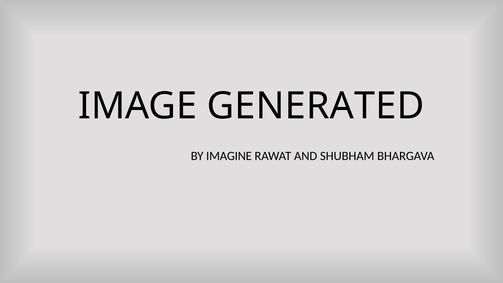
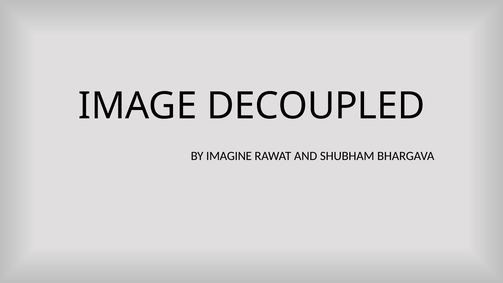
GENERATED: GENERATED -> DECOUPLED
